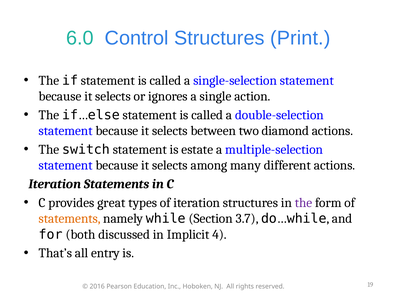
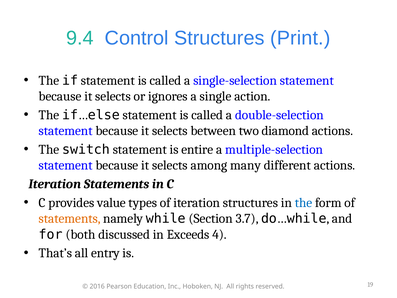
6.0: 6.0 -> 9.4
estate: estate -> entire
great: great -> value
the at (304, 202) colour: purple -> blue
Implicit: Implicit -> Exceeds
